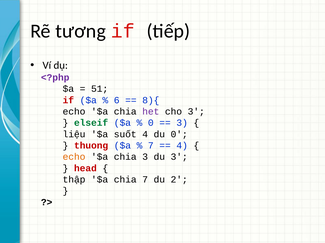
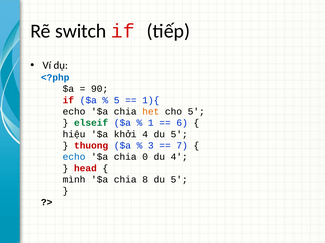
tương: tương -> switch
<?php colour: purple -> blue
51: 51 -> 90
6 at (117, 100): 6 -> 5
8){: 8){ -> 1){
het colour: purple -> orange
cho 3: 3 -> 5
0 at (151, 123): 0 -> 1
3 at (182, 123): 3 -> 6
liệu: liệu -> hiệu
suốt: suốt -> khởi
4 du 0: 0 -> 5
7 at (151, 146): 7 -> 3
4 at (182, 146): 4 -> 7
echo at (74, 157) colour: orange -> blue
chia 3: 3 -> 0
du 3: 3 -> 4
thập: thập -> mình
chia 7: 7 -> 8
2 at (179, 180): 2 -> 5
